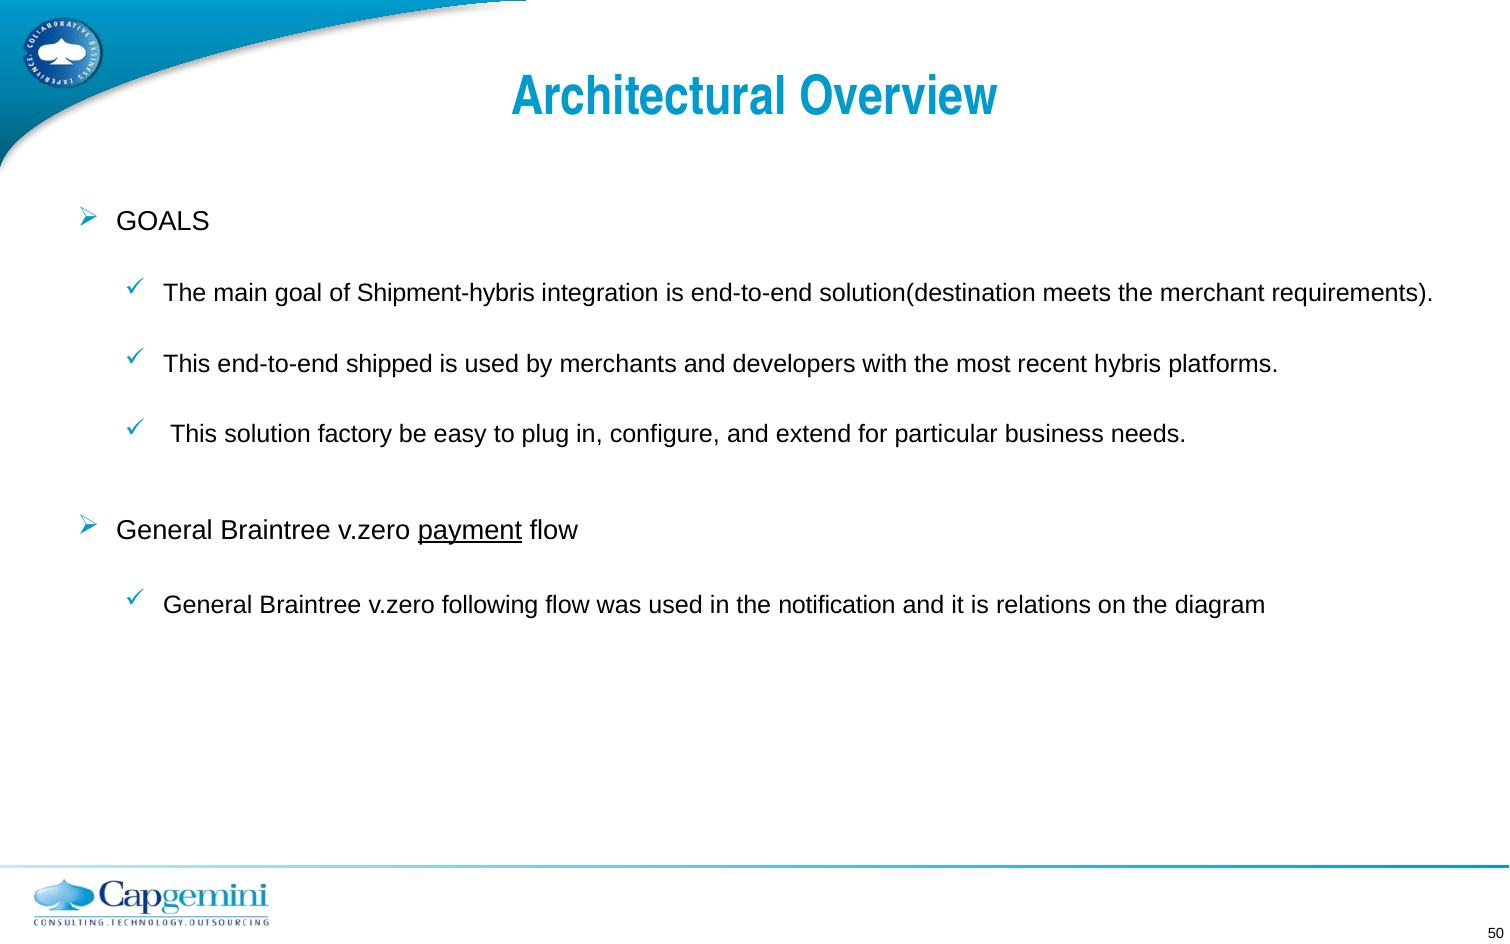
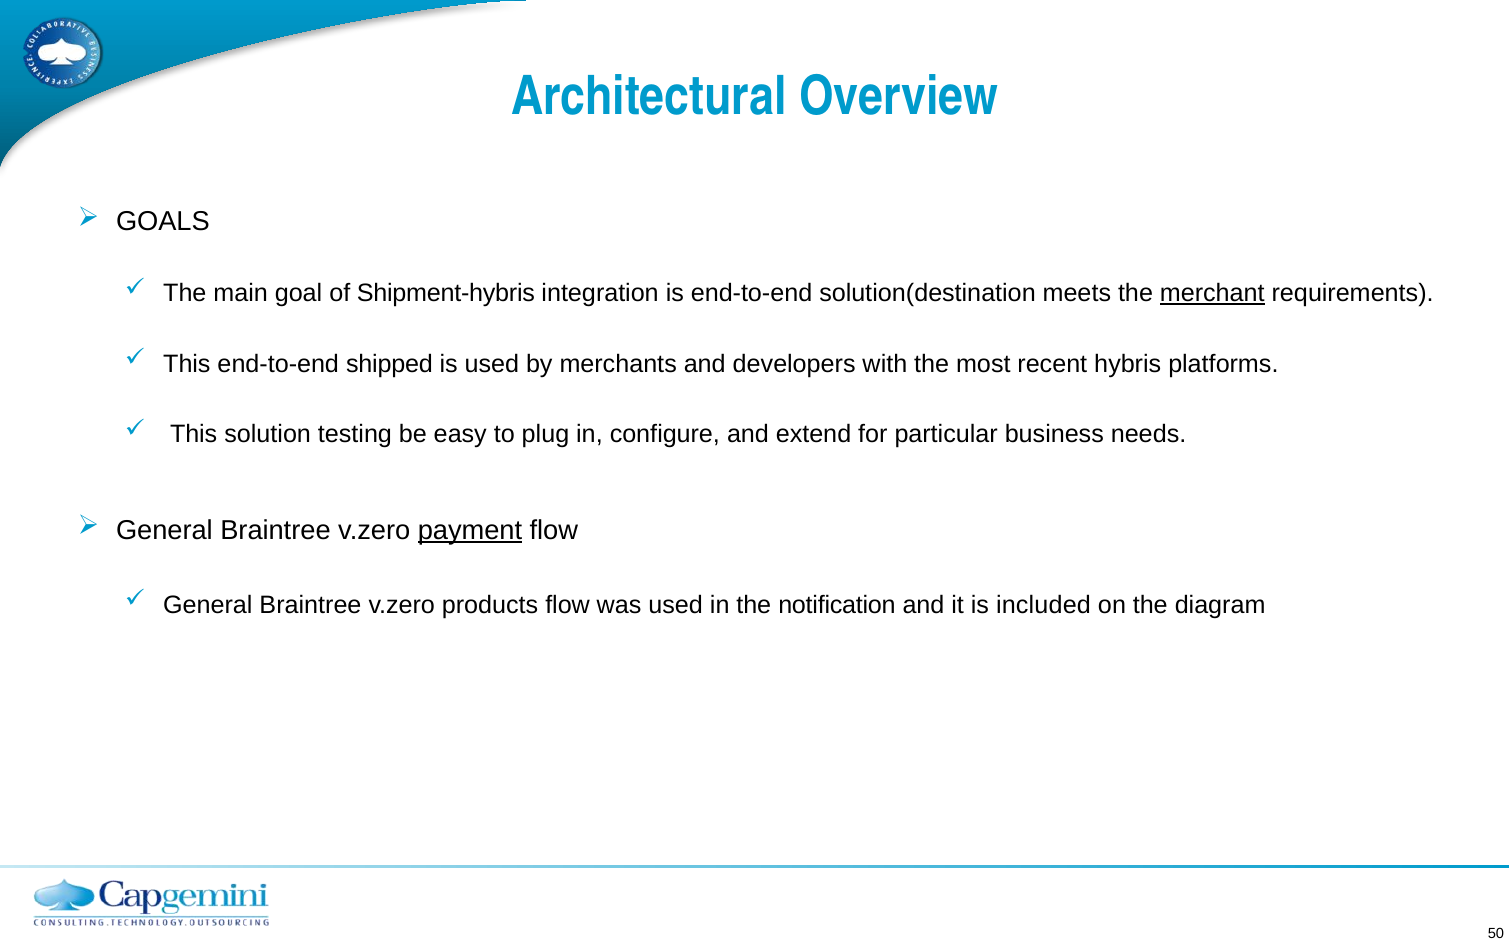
merchant underline: none -> present
factory: factory -> testing
following: following -> products
relations: relations -> included
